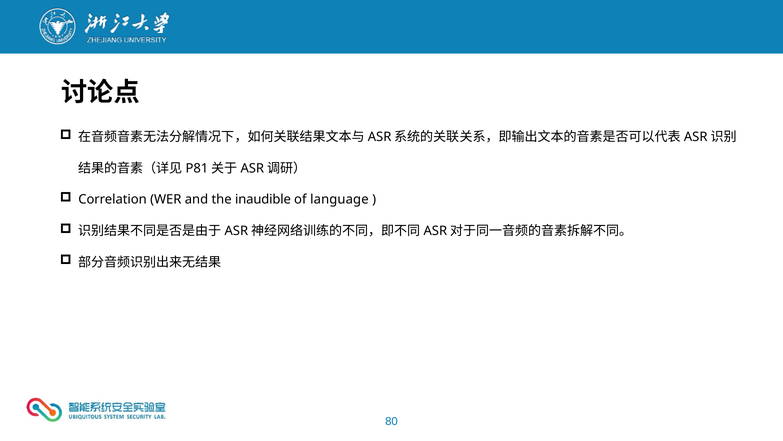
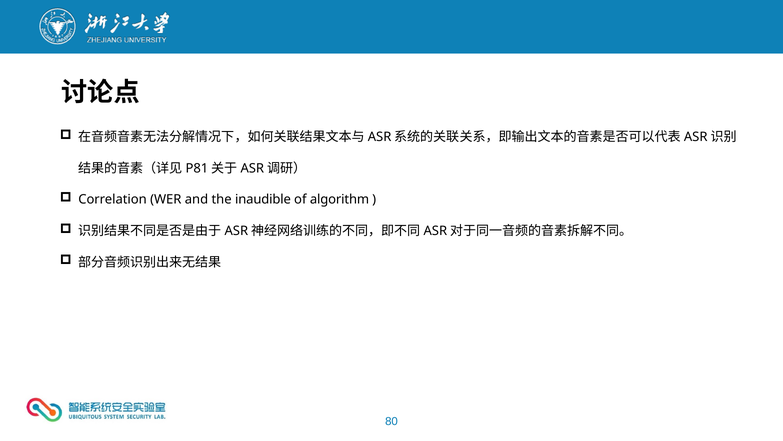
language: language -> algorithm
